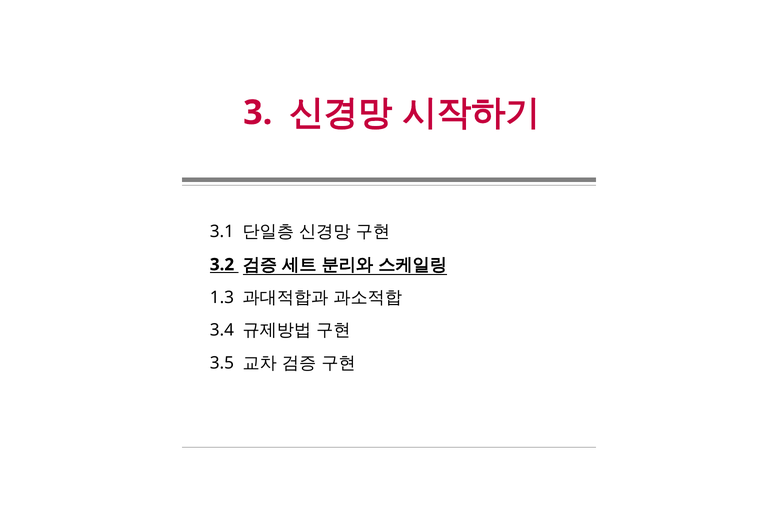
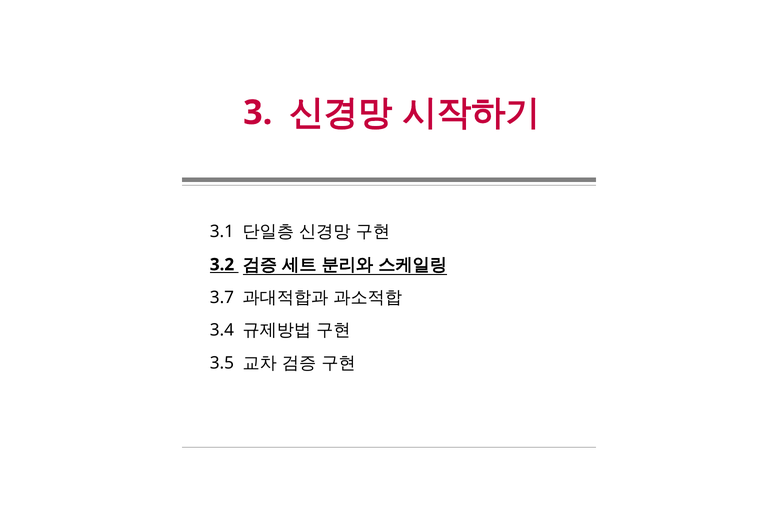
1.3: 1.3 -> 3.7
